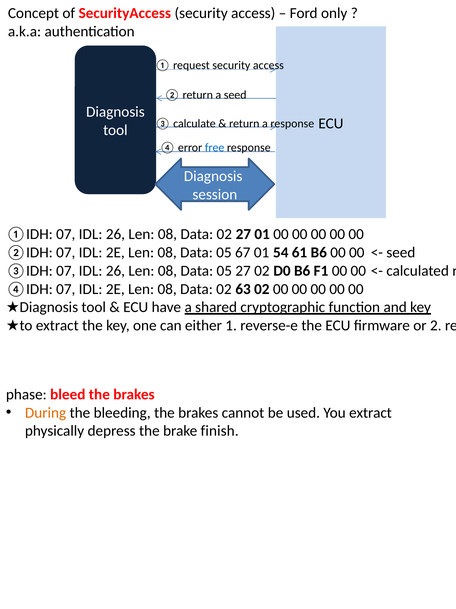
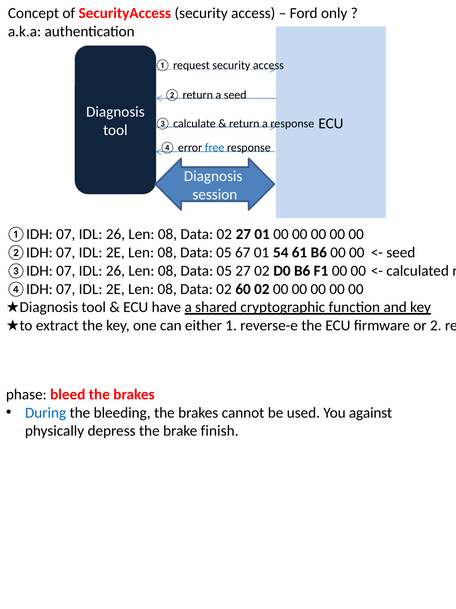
63: 63 -> 60
During colour: orange -> blue
You extract: extract -> against
